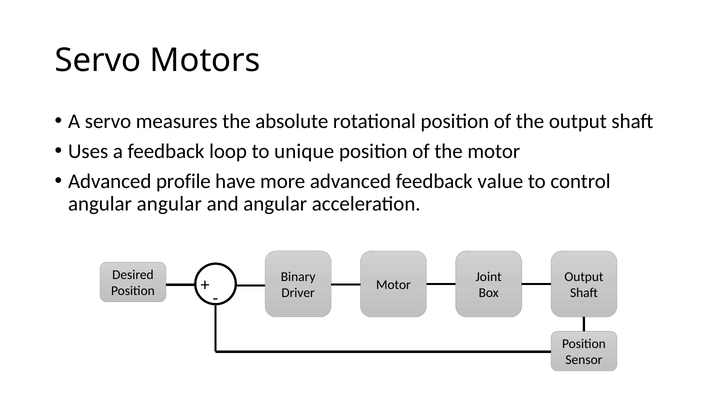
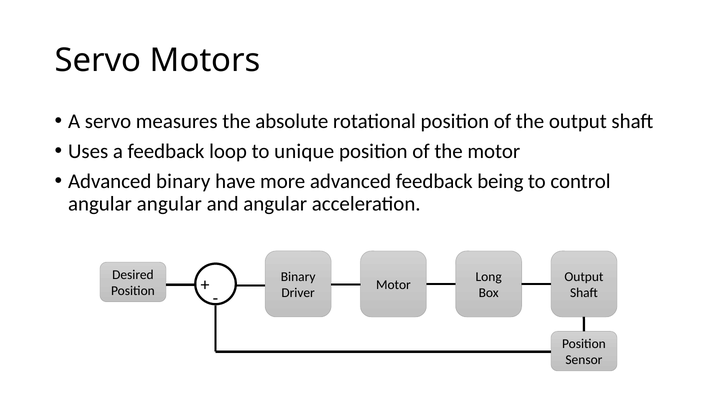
Advanced profile: profile -> binary
value: value -> being
Joint: Joint -> Long
